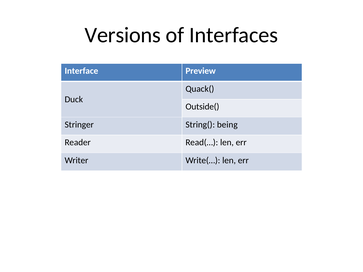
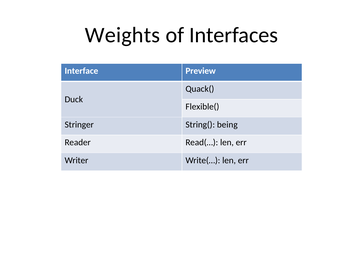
Versions: Versions -> Weights
Outside(: Outside( -> Flexible(
